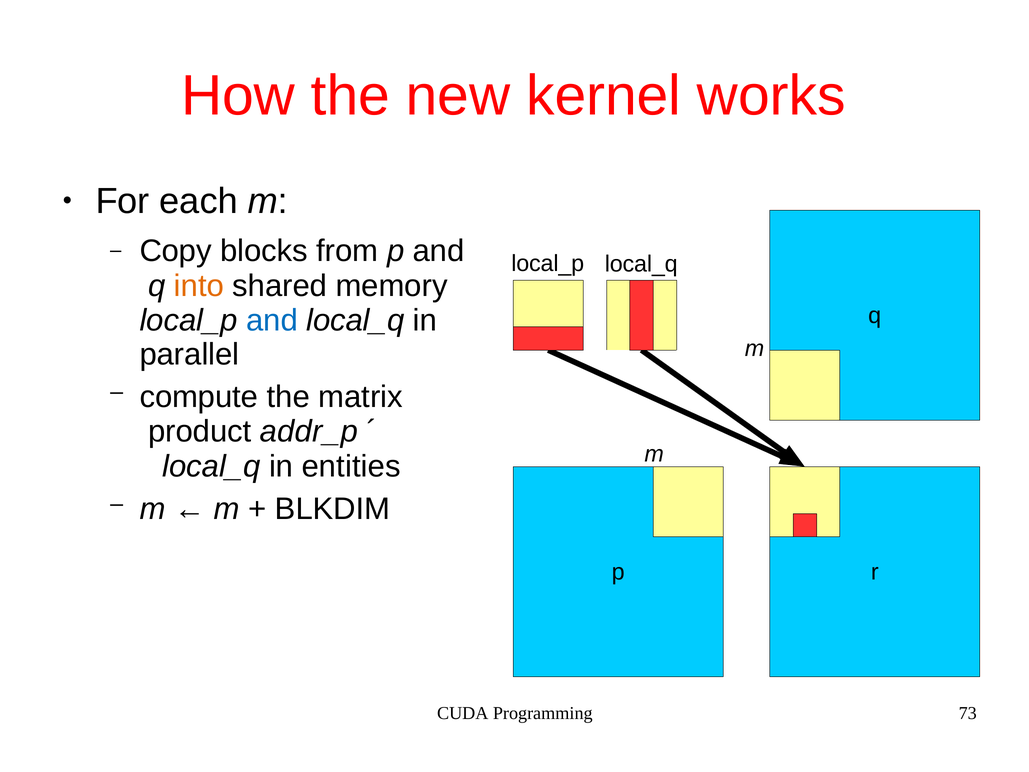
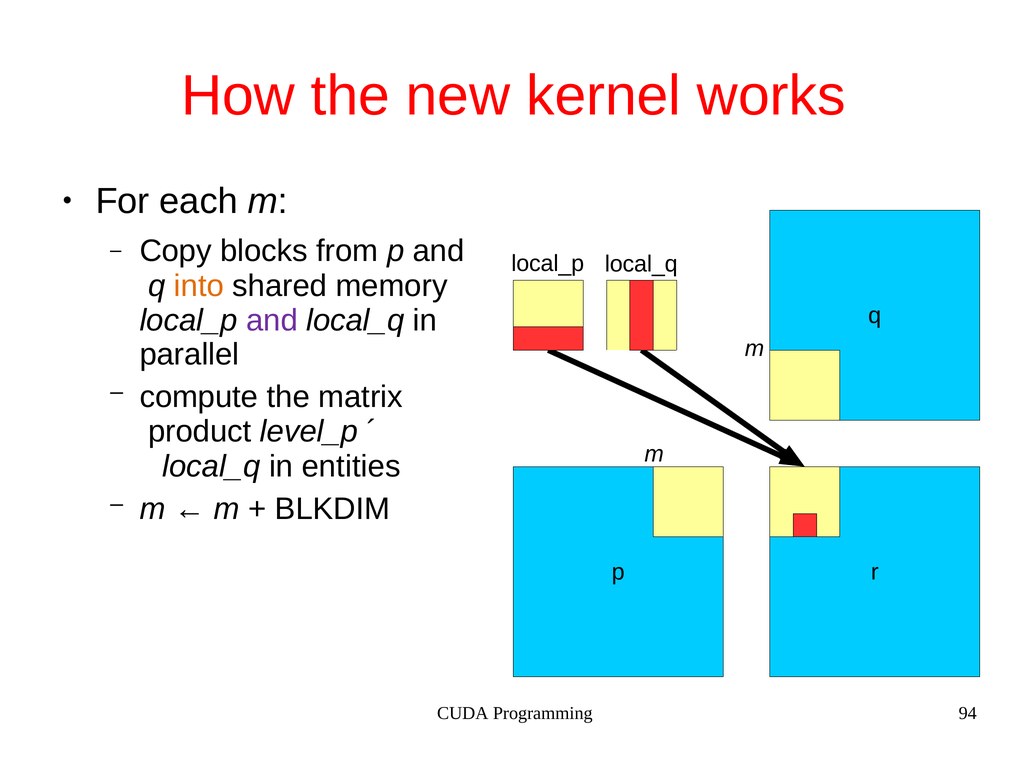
and at (272, 320) colour: blue -> purple
addr_p: addr_p -> level_p
73: 73 -> 94
